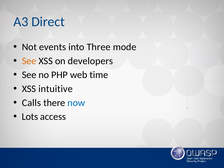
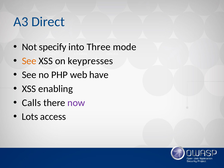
events: events -> specify
developers: developers -> keypresses
time: time -> have
intuitive: intuitive -> enabling
now colour: blue -> purple
